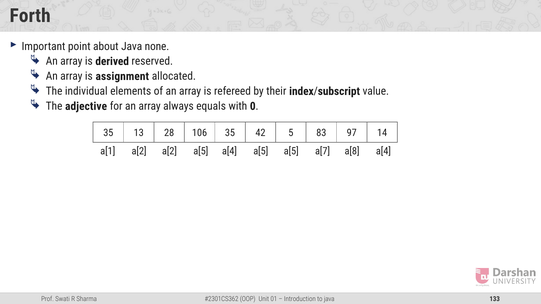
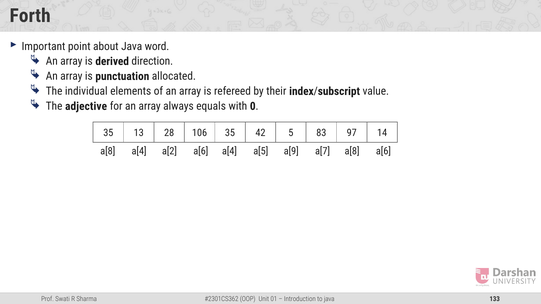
none: none -> word
reserved: reserved -> direction
assignment: assignment -> punctuation
a[1 at (108, 151): a[1 -> a[8
a[2 at (139, 151): a[2 -> a[4
a[5 at (201, 151): a[5 -> a[6
a[5 at (291, 151): a[5 -> a[9
a[4 at (383, 151): a[4 -> a[6
